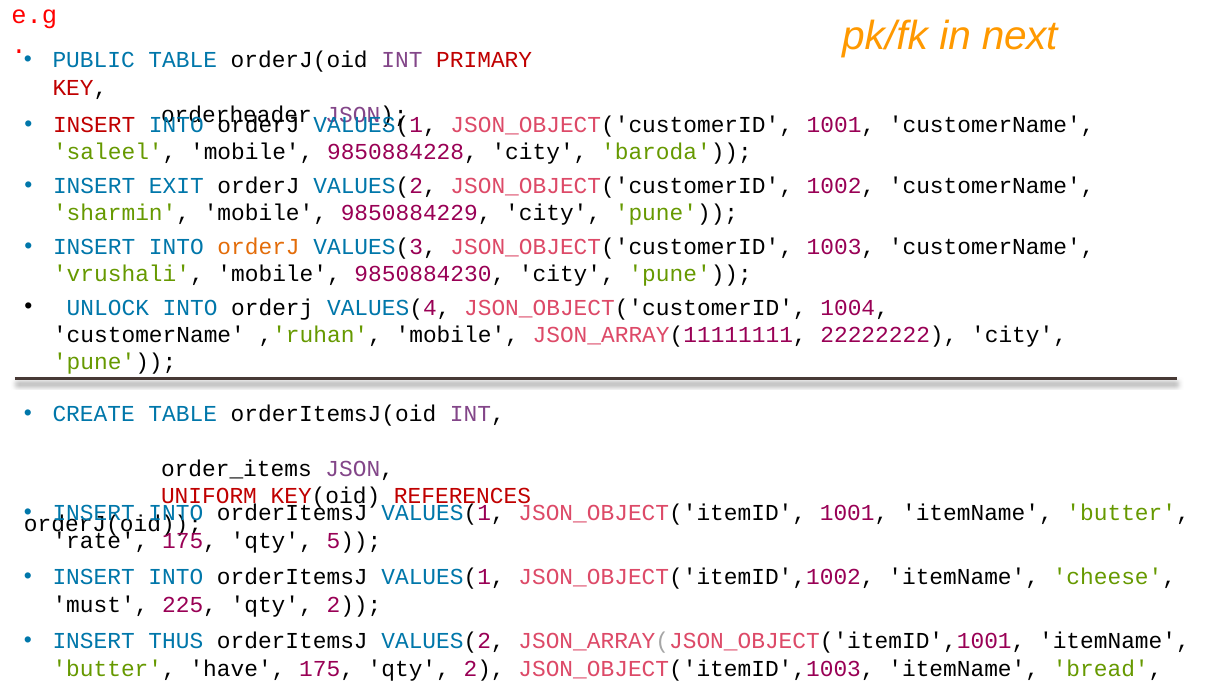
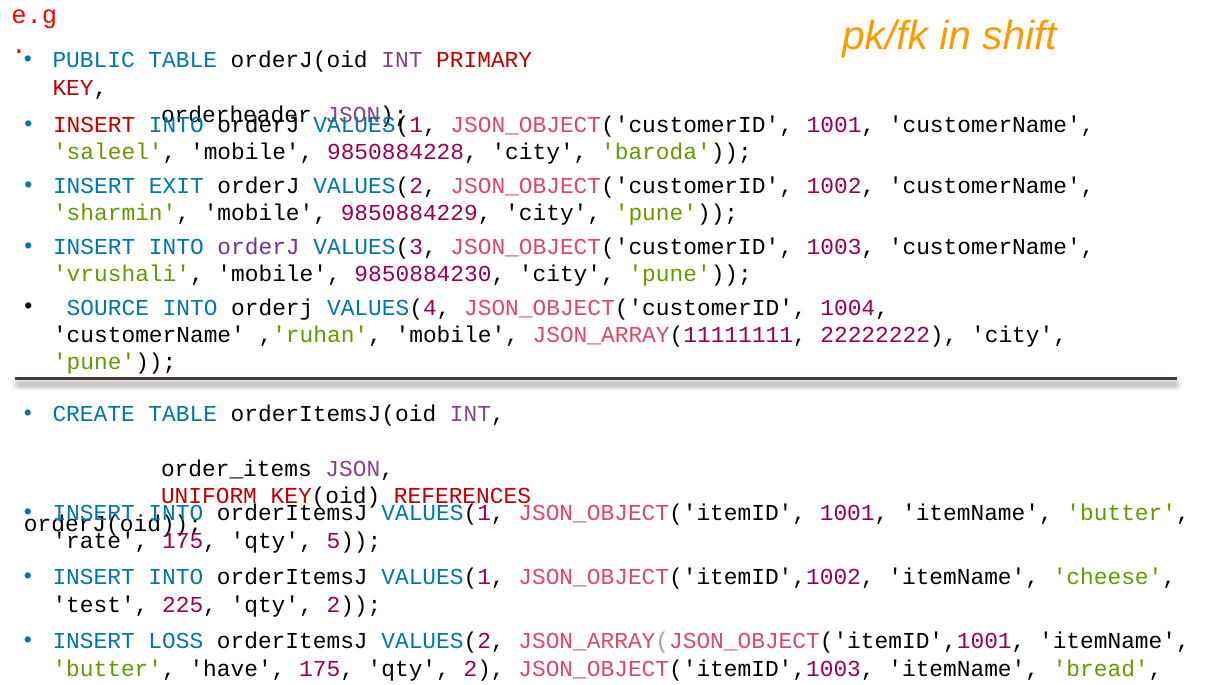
next: next -> shift
orderJ at (259, 247) colour: orange -> purple
UNLOCK: UNLOCK -> SOURCE
must: must -> test
THUS: THUS -> LOSS
